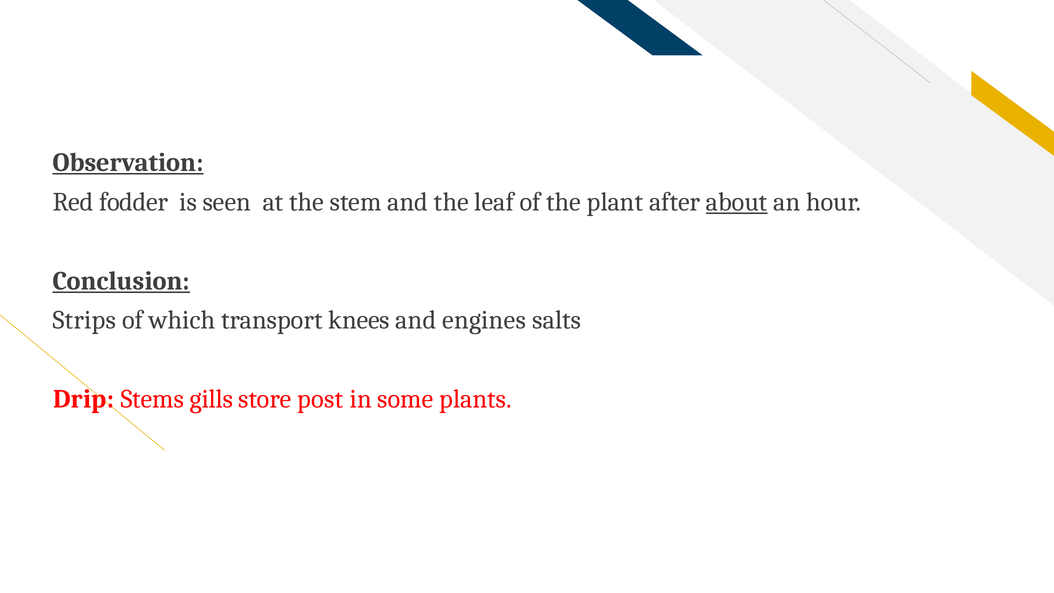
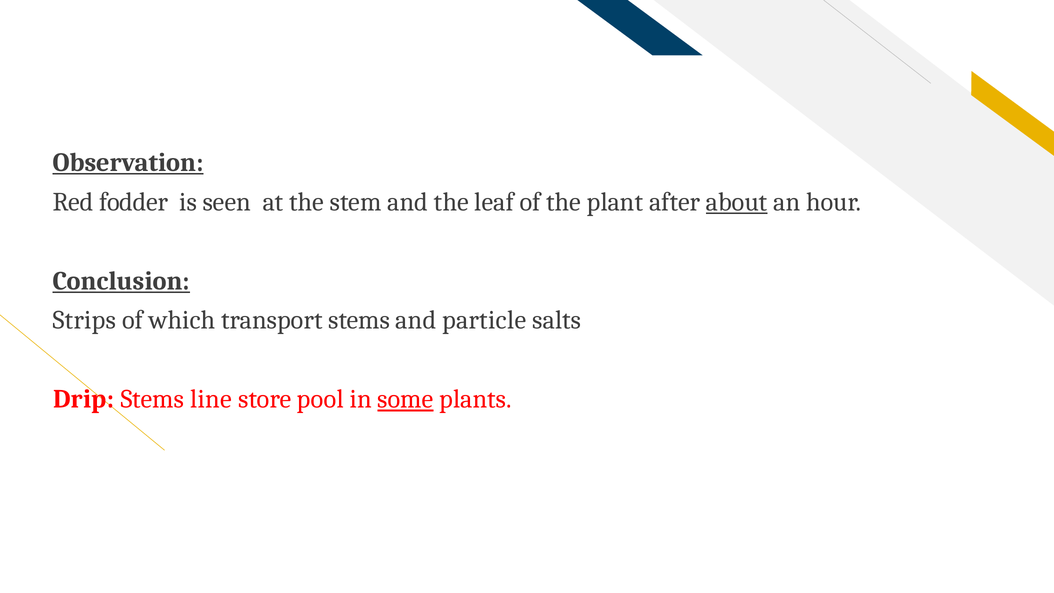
transport knees: knees -> stems
engines: engines -> particle
gills: gills -> line
post: post -> pool
some underline: none -> present
